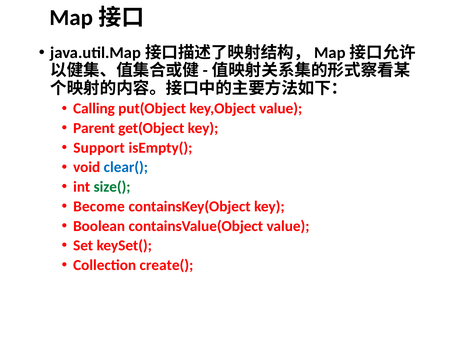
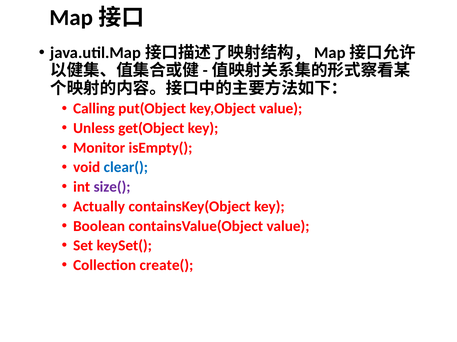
Parent: Parent -> Unless
Support: Support -> Monitor
size( colour: green -> purple
Become: Become -> Actually
